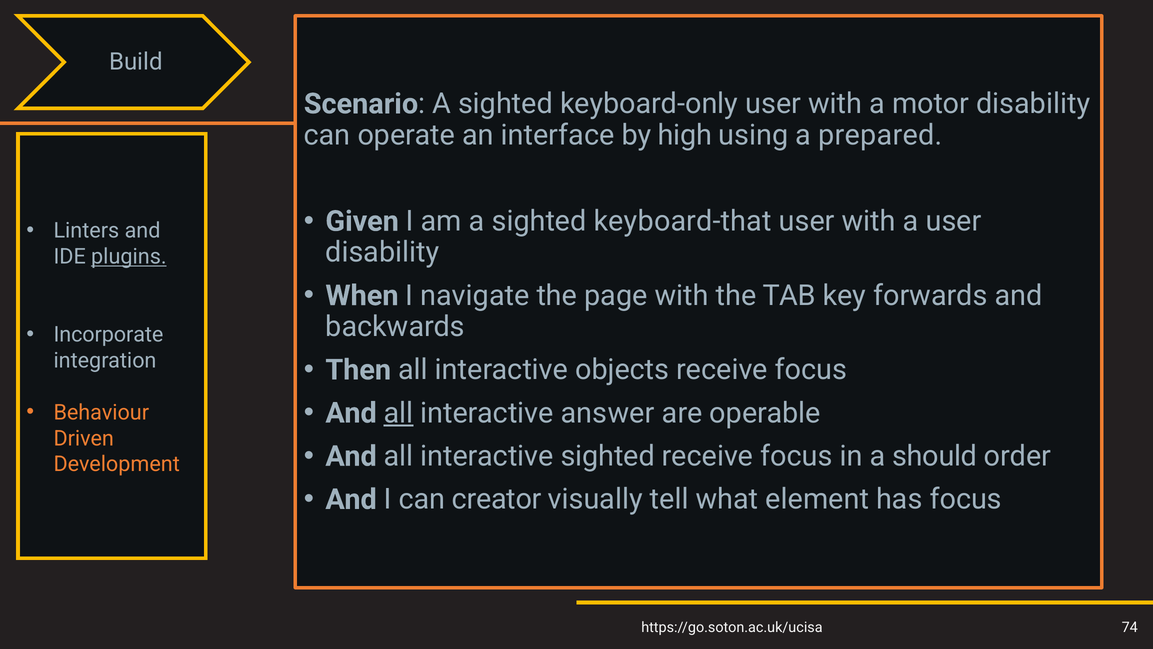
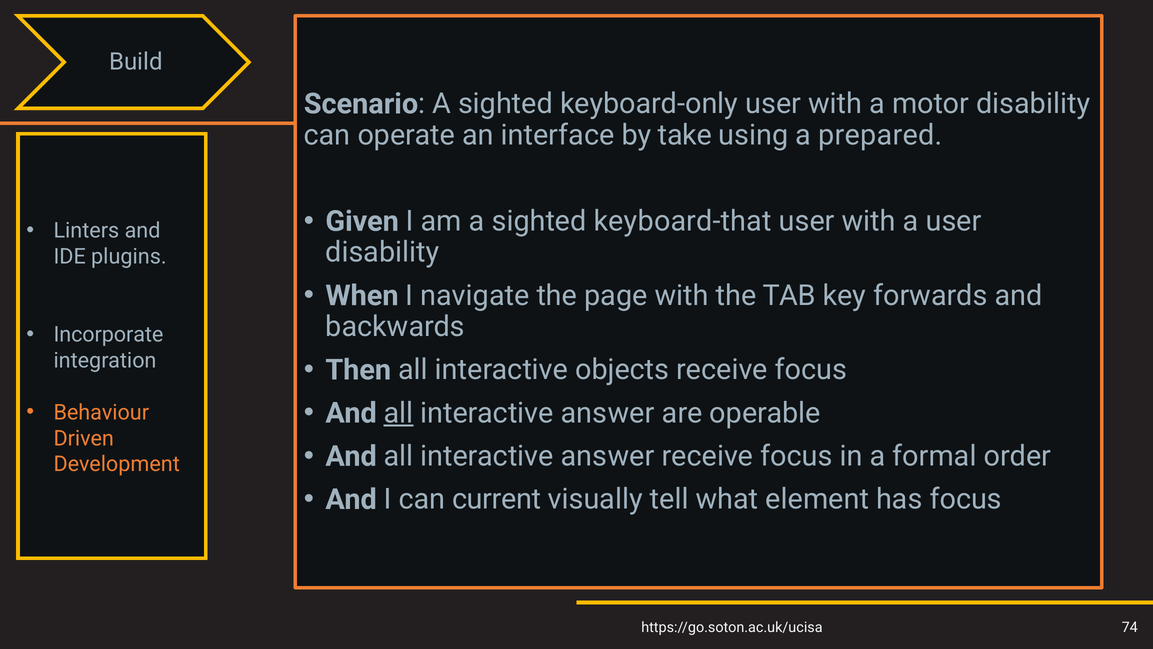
high: high -> take
plugins underline: present -> none
sighted at (608, 456): sighted -> answer
should: should -> formal
creator: creator -> current
